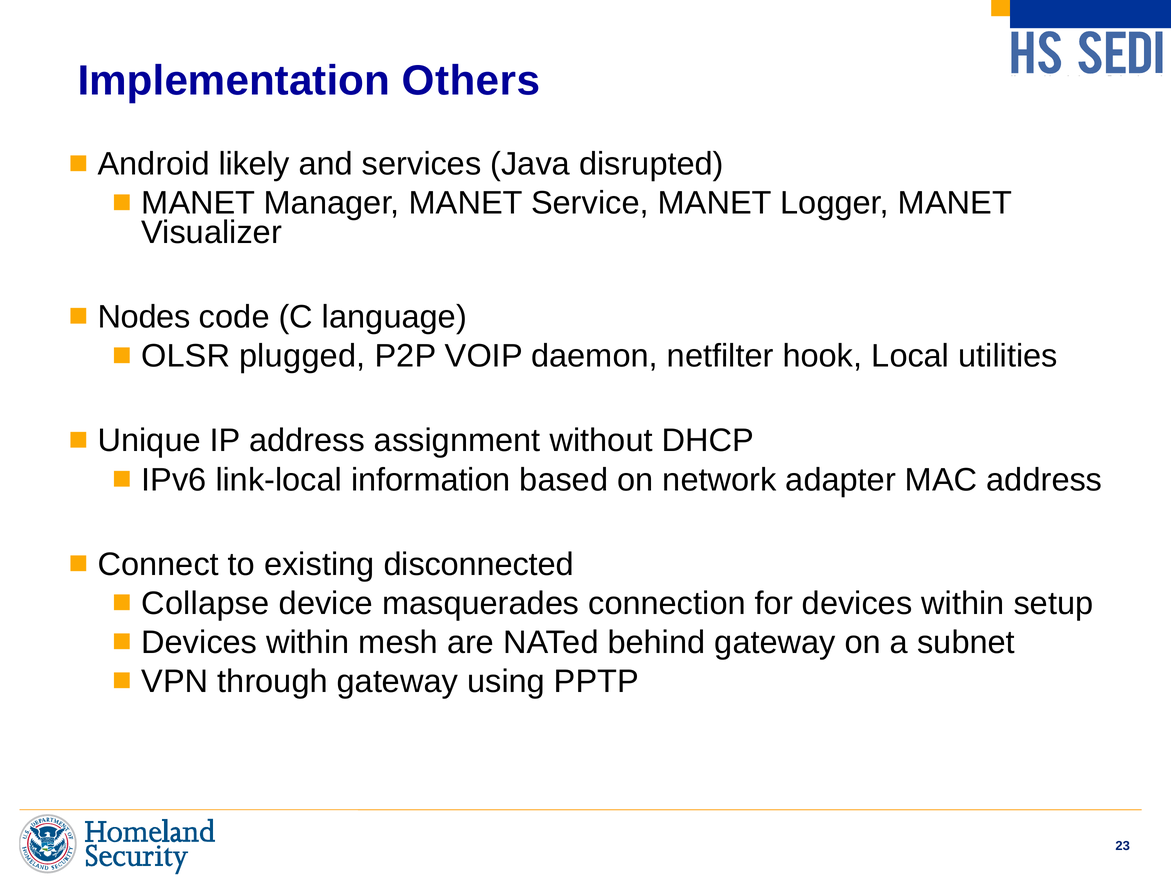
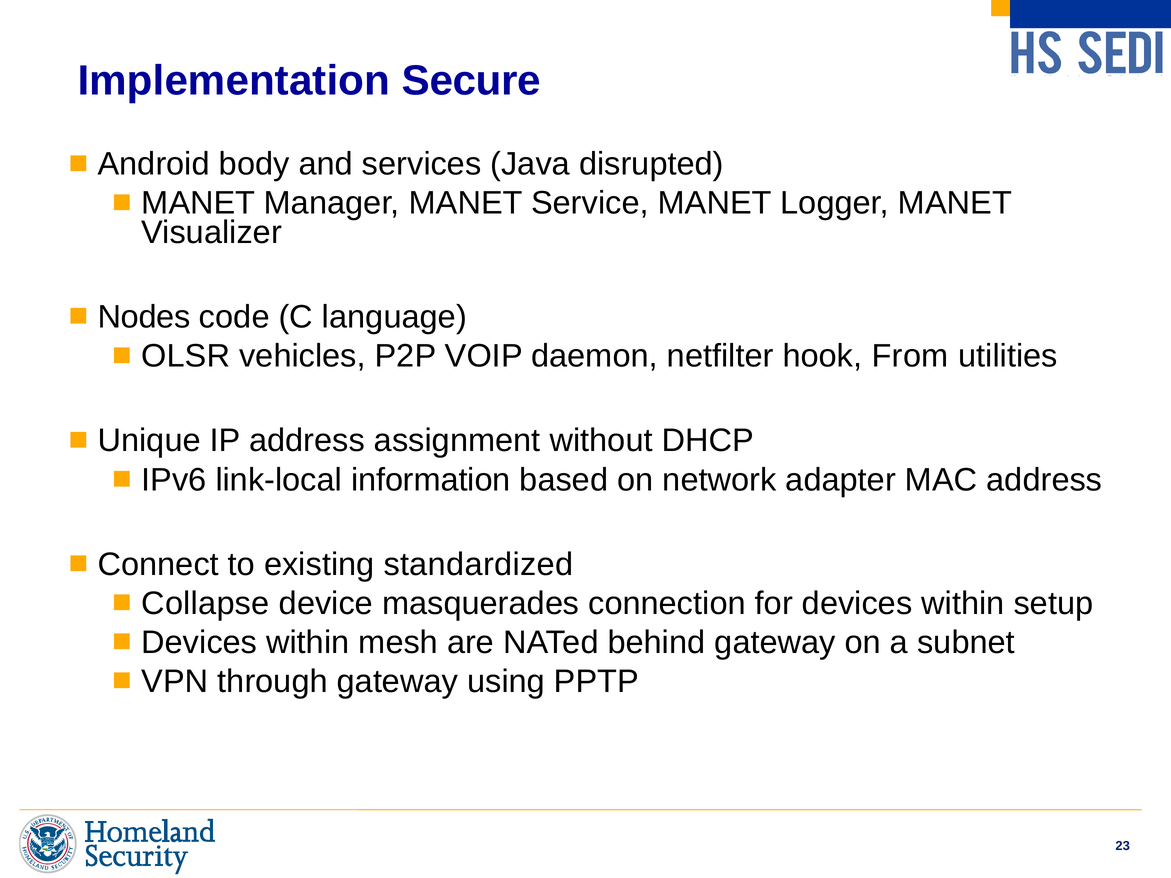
Others: Others -> Secure
likely: likely -> body
plugged: plugged -> vehicles
Local: Local -> From
disconnected: disconnected -> standardized
